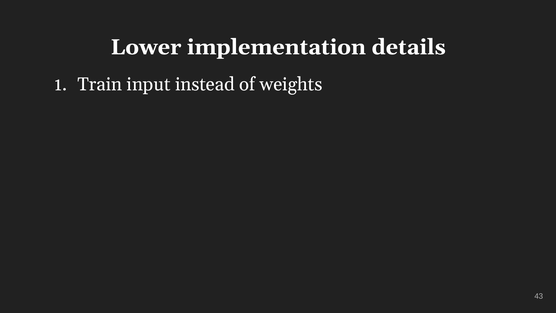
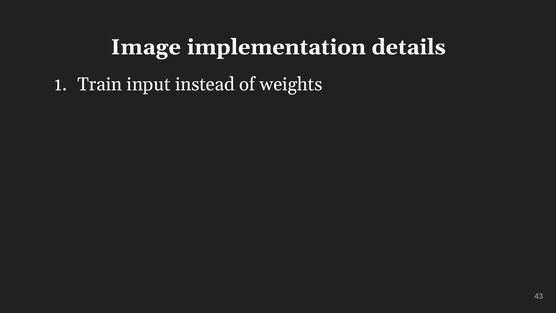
Lower: Lower -> Image
